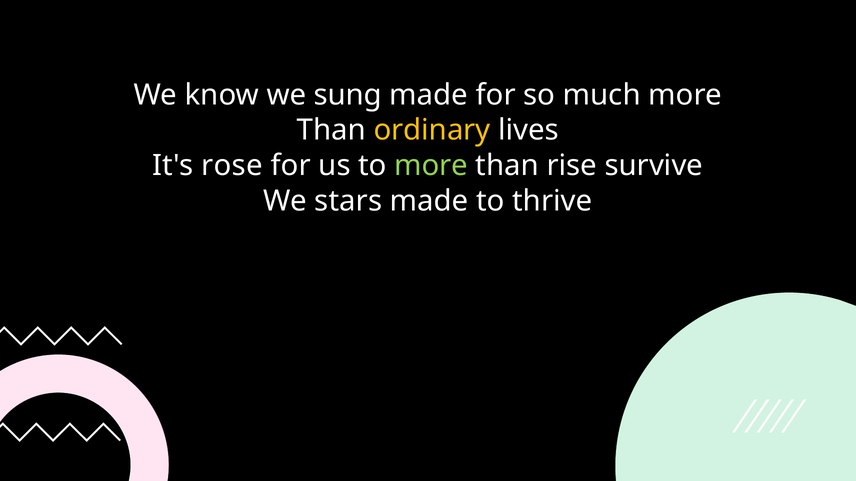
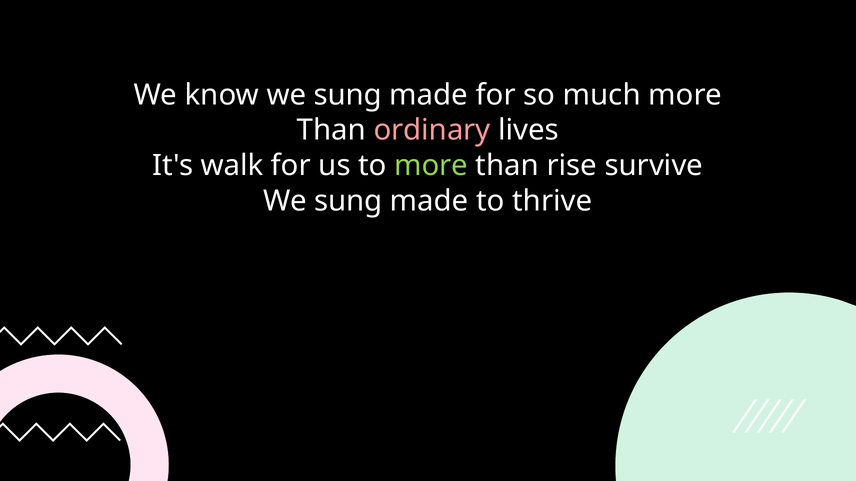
ordinary colour: yellow -> pink
rose: rose -> walk
stars at (348, 201): stars -> sung
